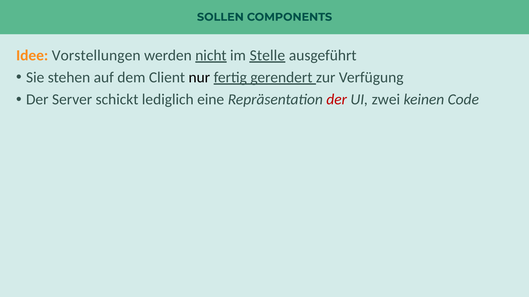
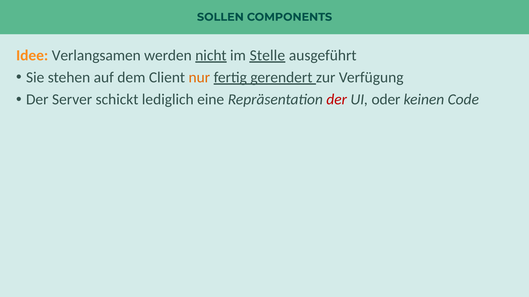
Vorstellungen: Vorstellungen -> Verlangsamen
nur colour: black -> orange
zwei: zwei -> oder
